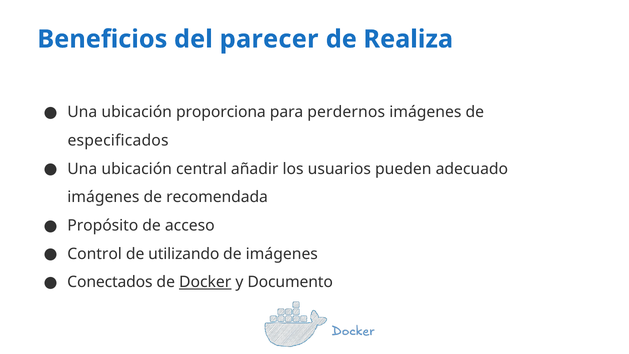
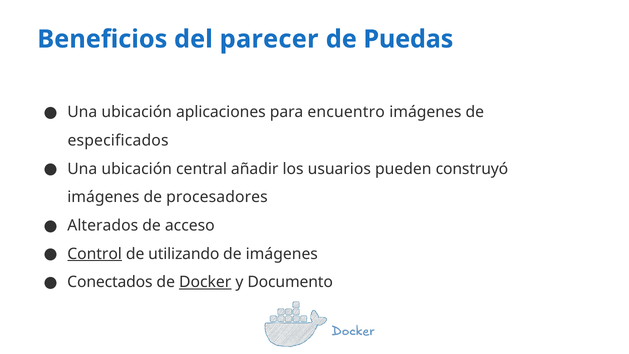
Realiza: Realiza -> Puedas
proporciona: proporciona -> aplicaciones
perdernos: perdernos -> encuentro
adecuado: adecuado -> construyó
recomendada: recomendada -> procesadores
Propósito: Propósito -> Alterados
Control underline: none -> present
